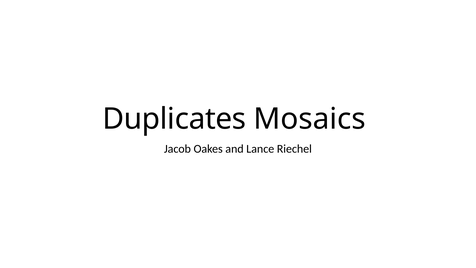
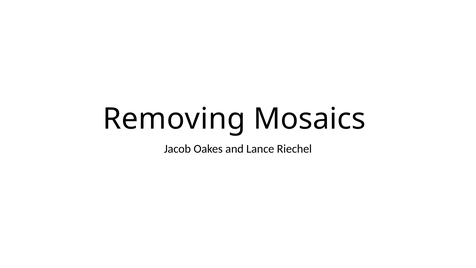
Duplicates: Duplicates -> Removing
